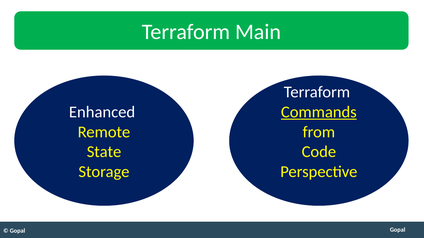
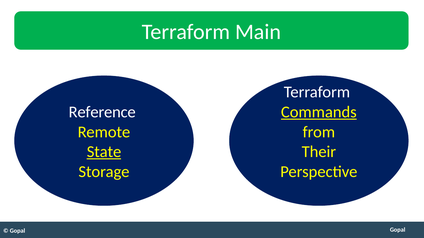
Enhanced: Enhanced -> Reference
State underline: none -> present
Code: Code -> Their
